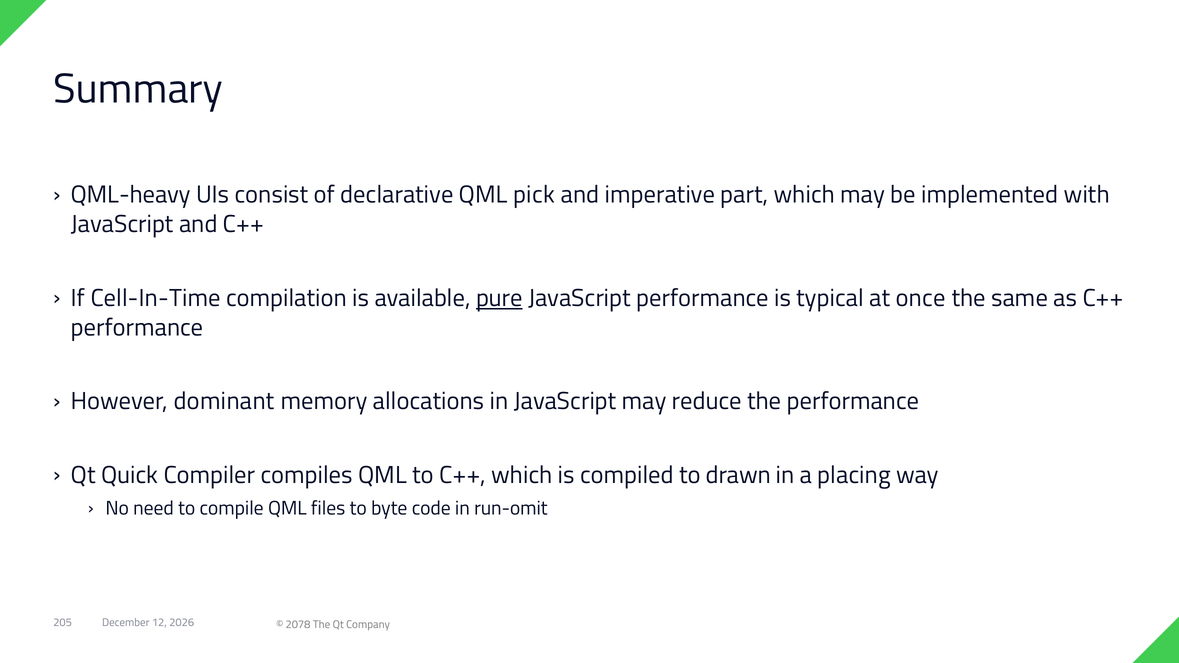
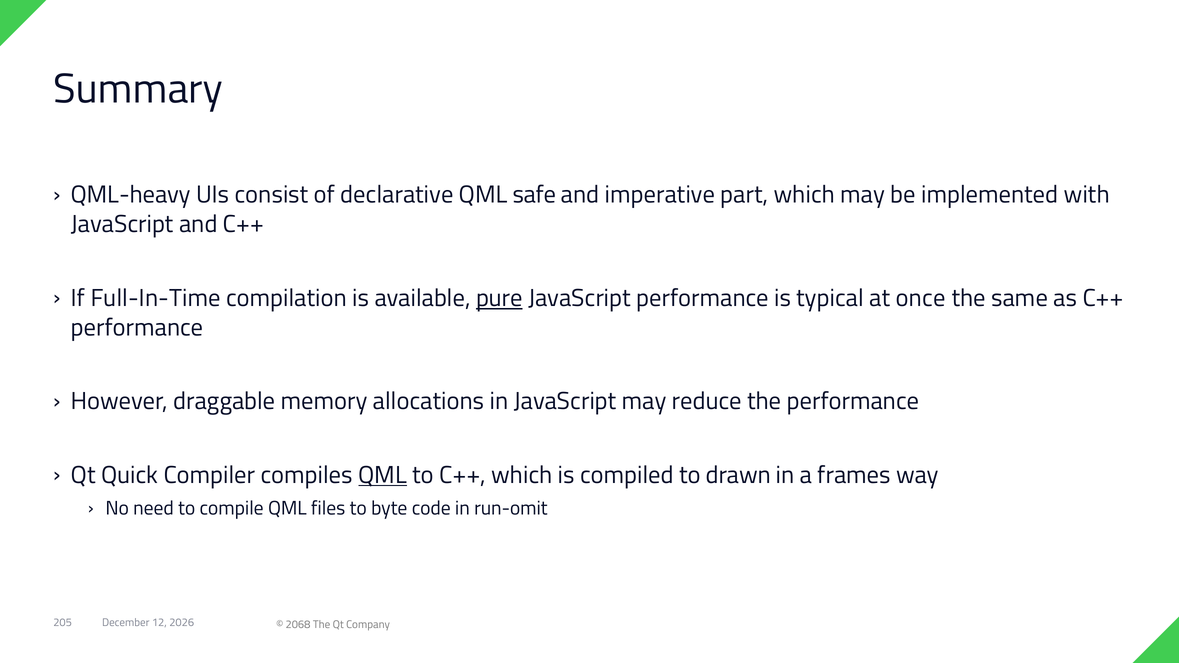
pick: pick -> safe
Cell-In-Time: Cell-In-Time -> Full-In-Time
dominant: dominant -> draggable
QML at (383, 475) underline: none -> present
placing: placing -> frames
2078: 2078 -> 2068
